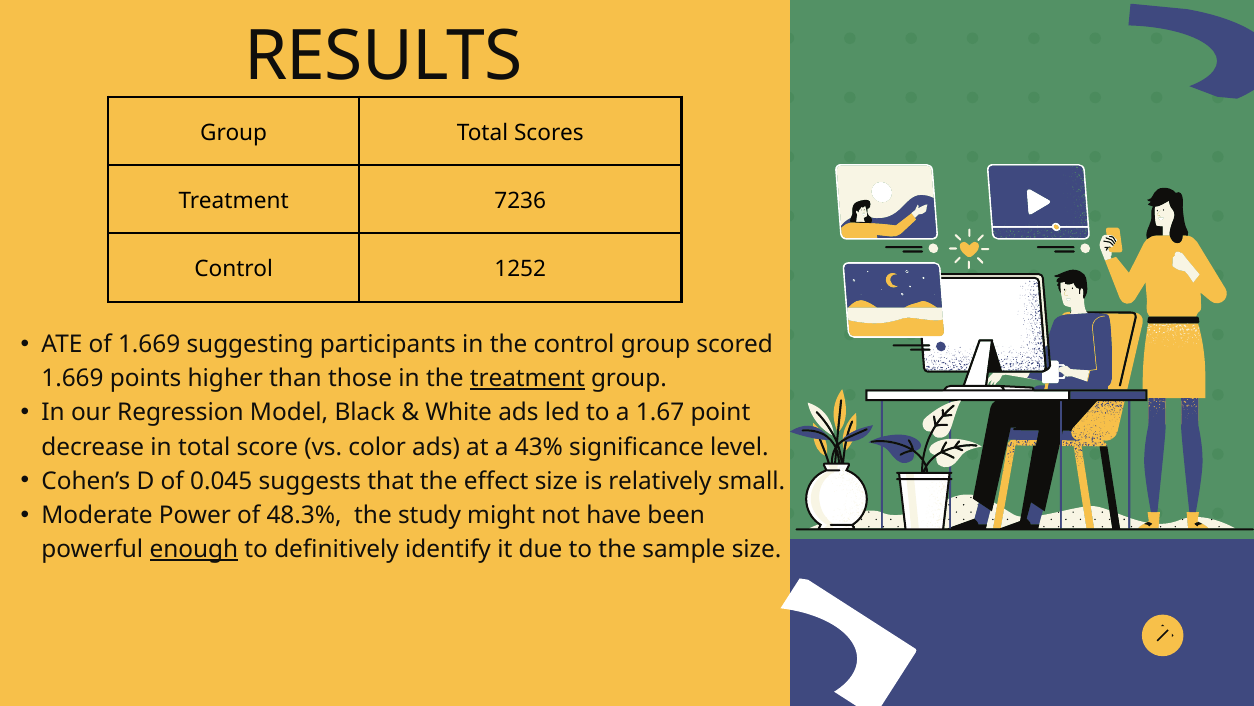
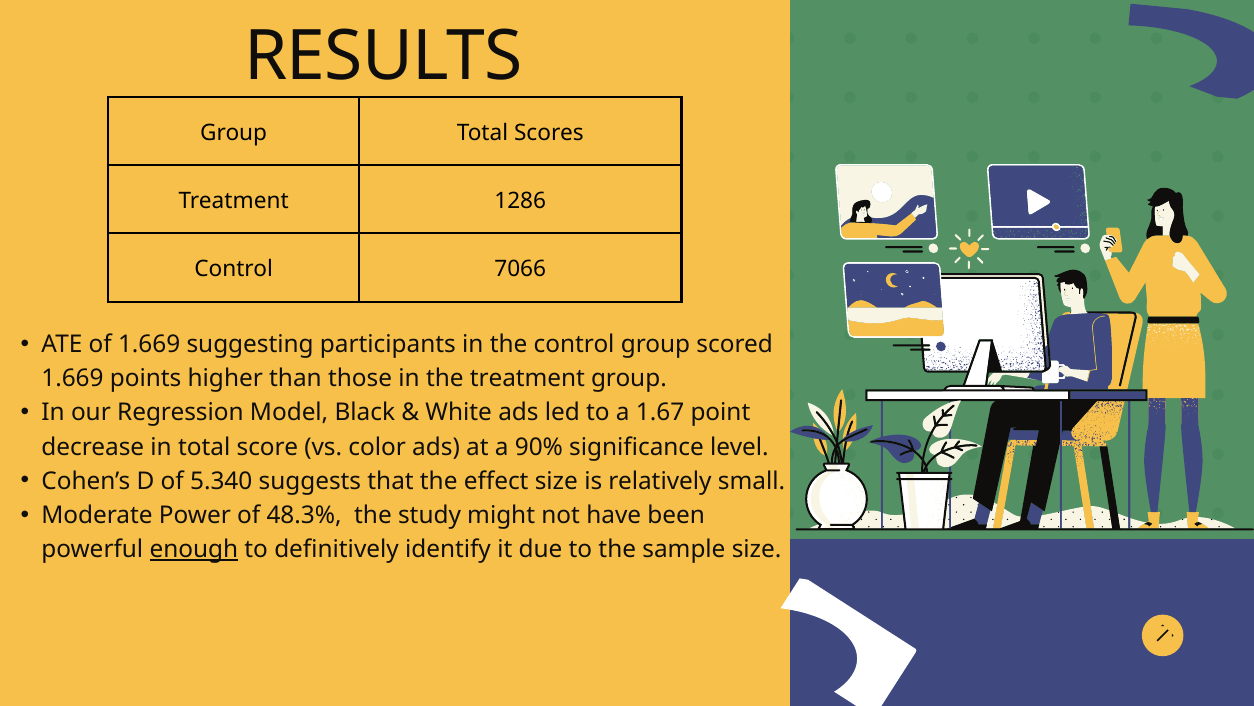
7236: 7236 -> 1286
1252: 1252 -> 7066
treatment at (527, 378) underline: present -> none
43%: 43% -> 90%
0.045: 0.045 -> 5.340
